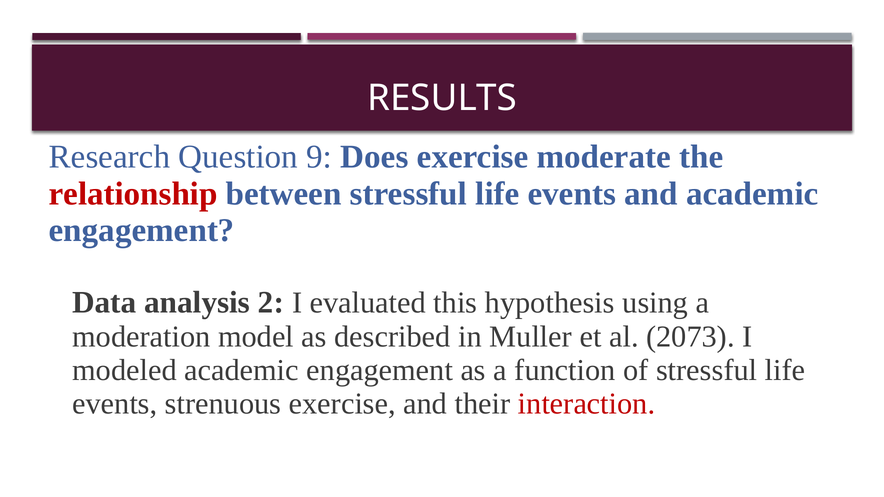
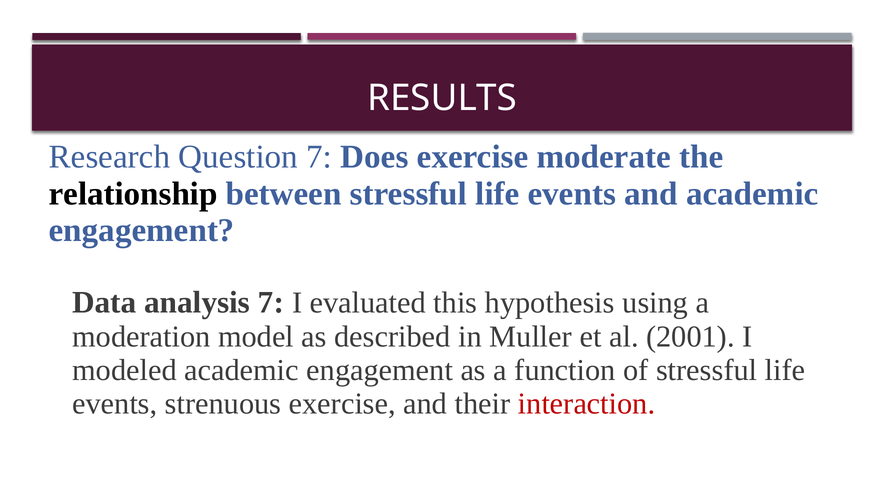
Question 9: 9 -> 7
relationship colour: red -> black
analysis 2: 2 -> 7
2073: 2073 -> 2001
